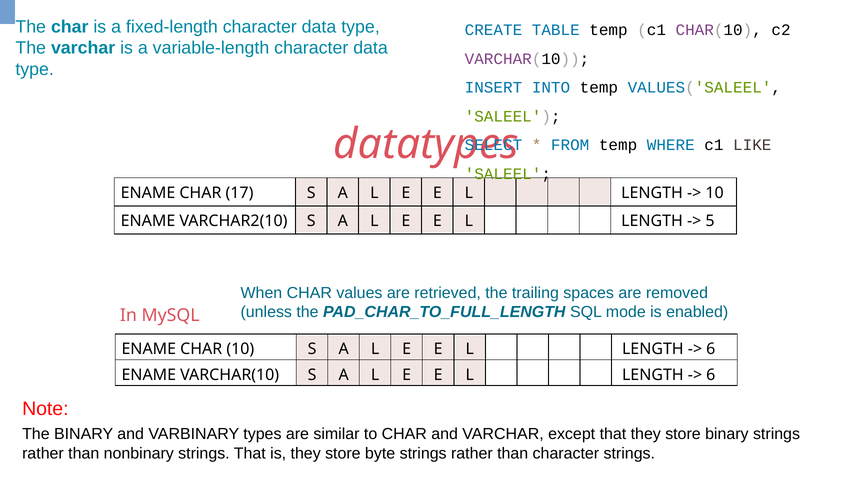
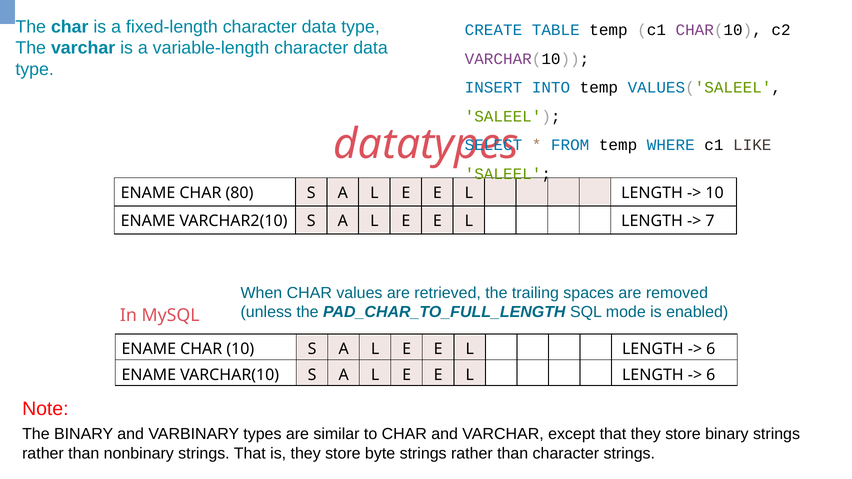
17: 17 -> 80
5: 5 -> 7
